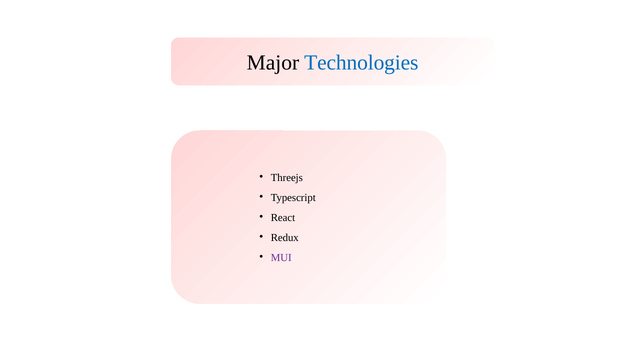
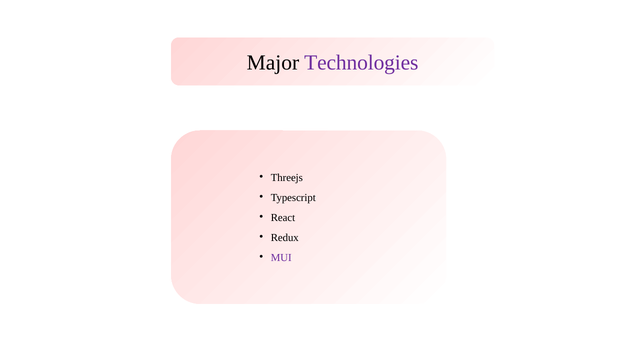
Technologies colour: blue -> purple
